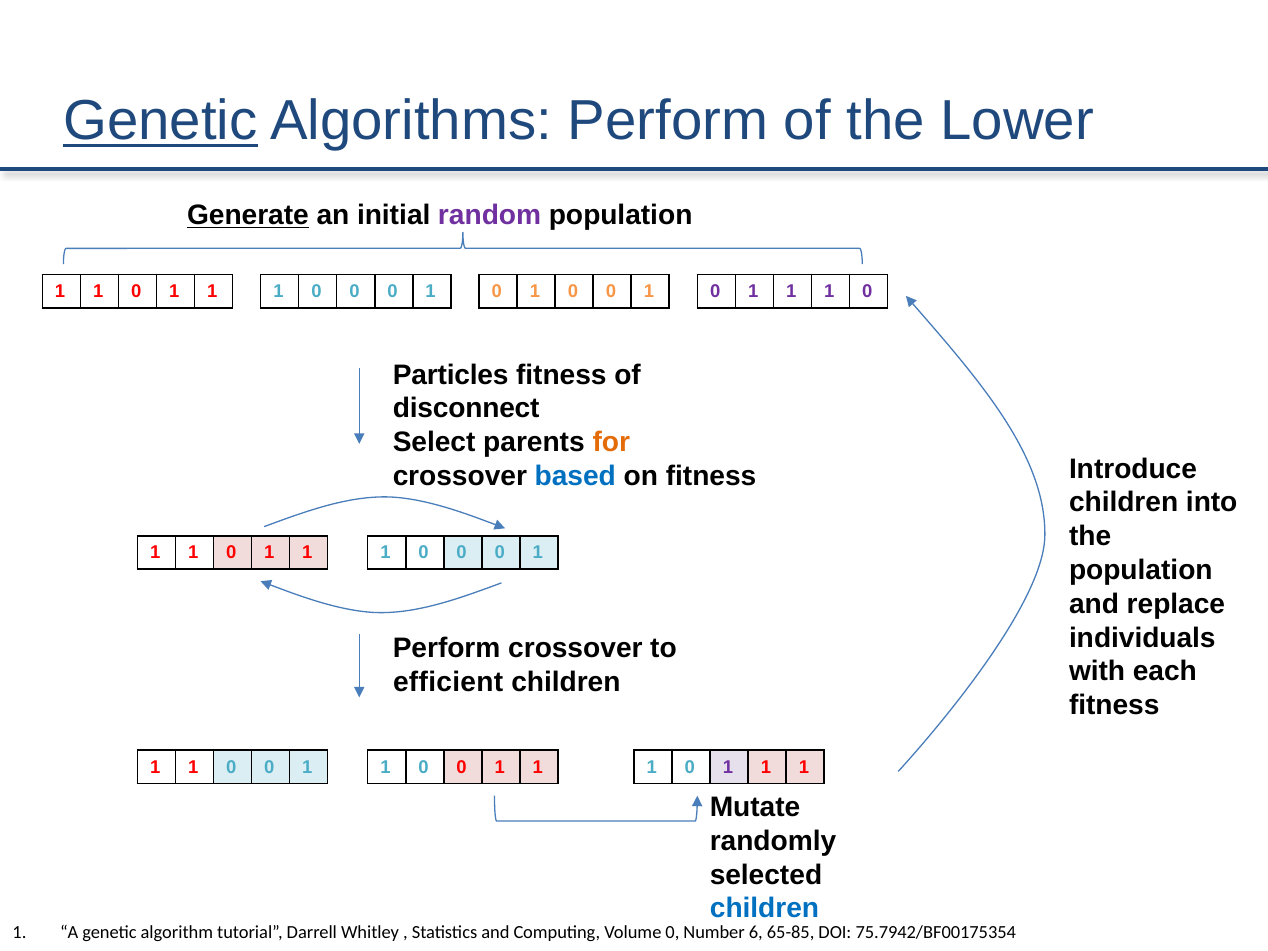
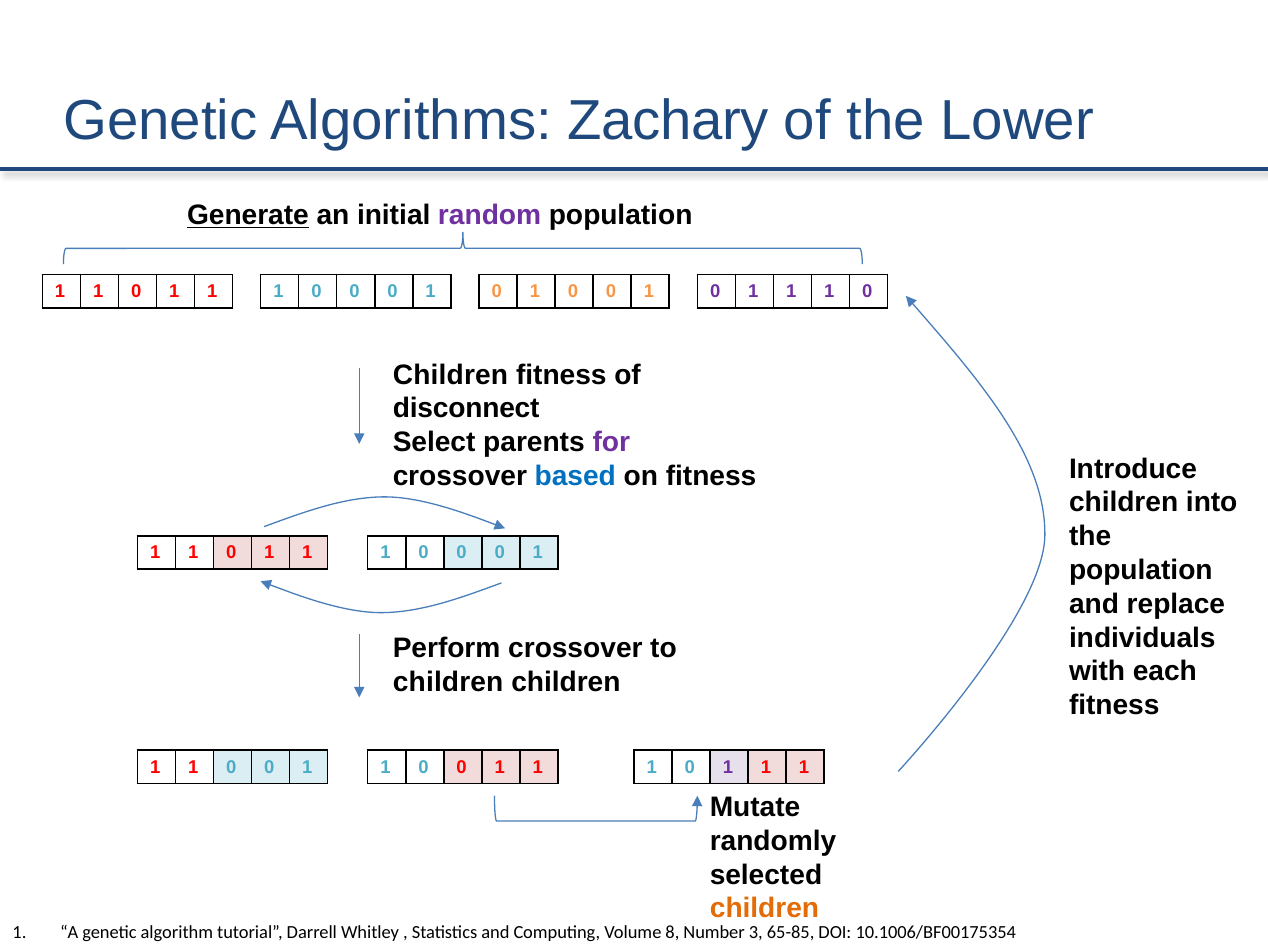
Genetic at (160, 121) underline: present -> none
Algorithms Perform: Perform -> Zachary
Particles at (451, 375): Particles -> Children
for colour: orange -> purple
efficient at (448, 682): efficient -> children
children at (764, 909) colour: blue -> orange
Volume 0: 0 -> 8
6: 6 -> 3
75.7942/BF00175354: 75.7942/BF00175354 -> 10.1006/BF00175354
